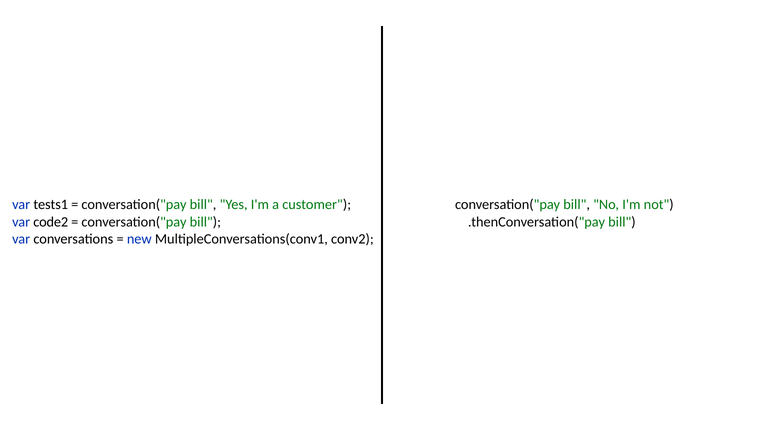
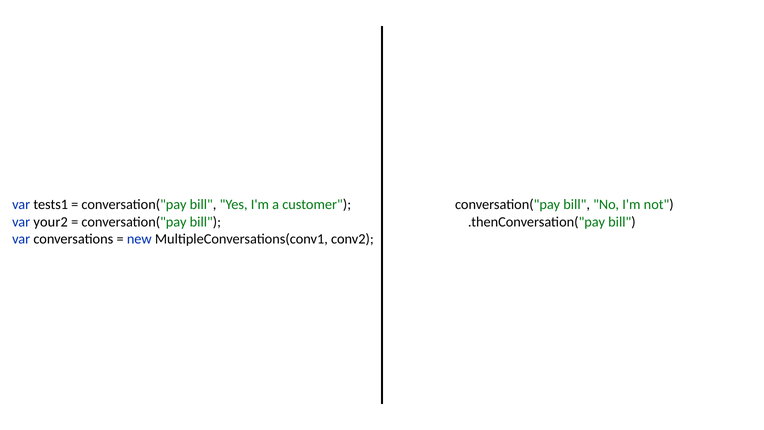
code2: code2 -> your2
